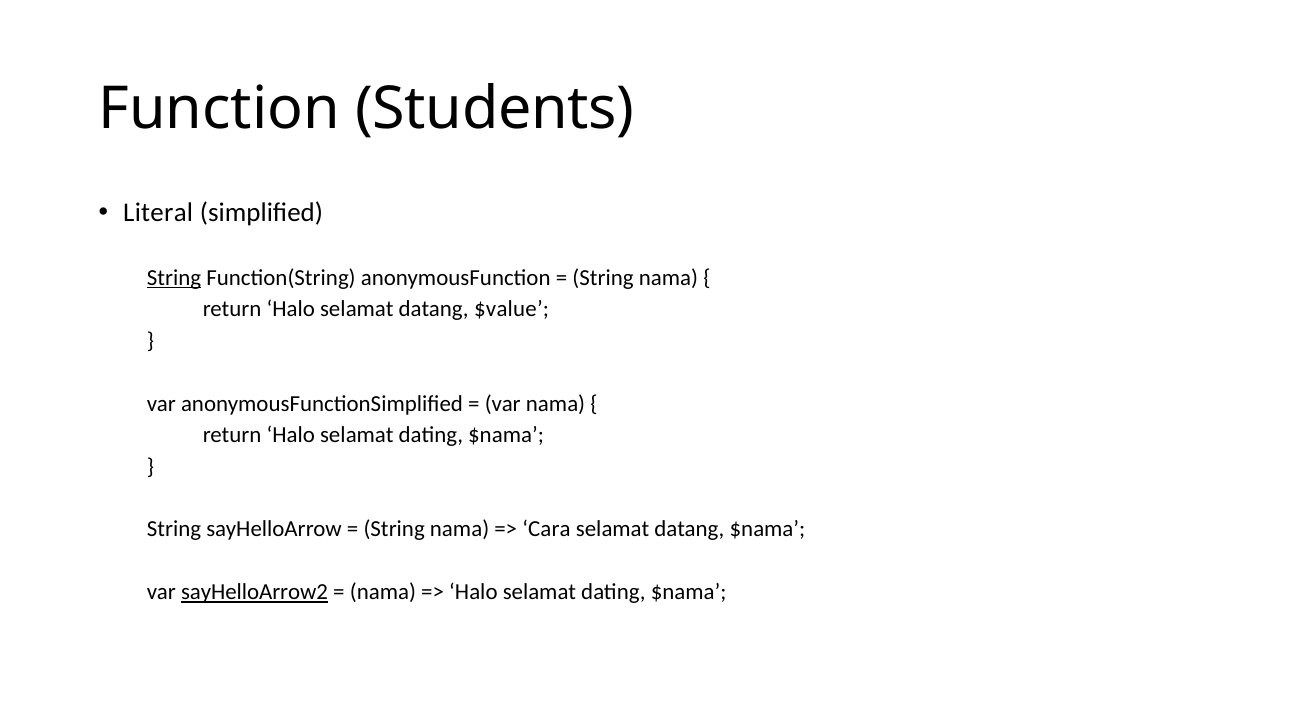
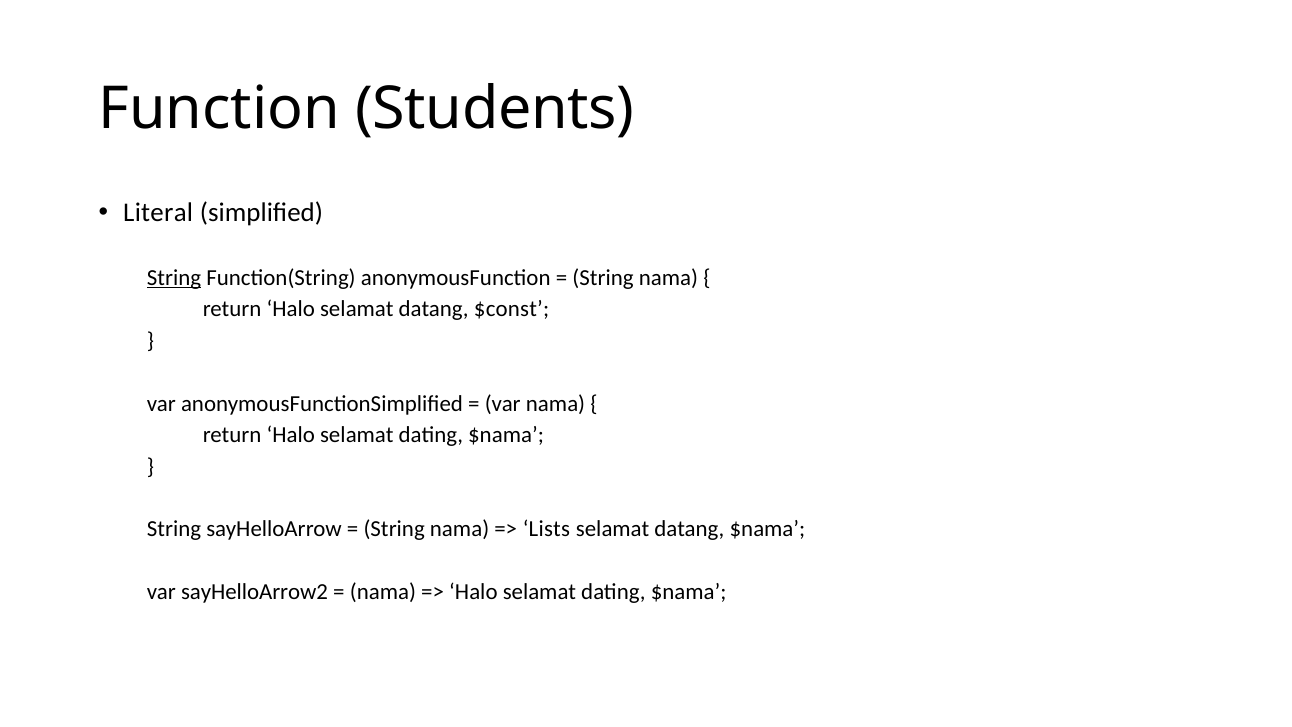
$value: $value -> $const
Cara: Cara -> Lists
sayHelloArrow2 underline: present -> none
